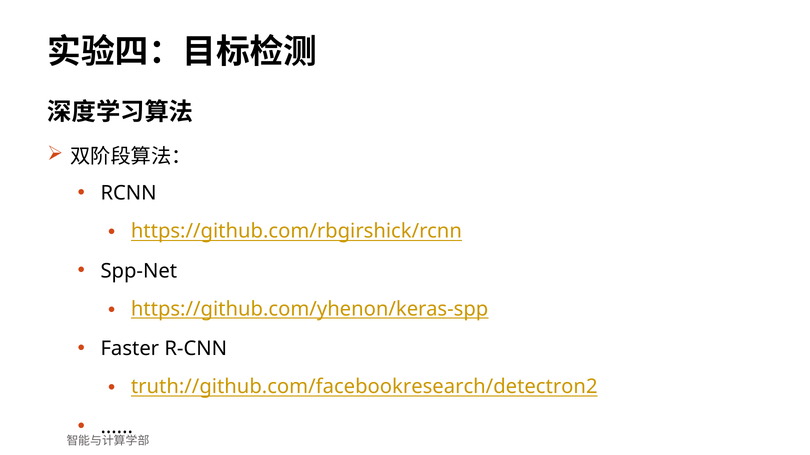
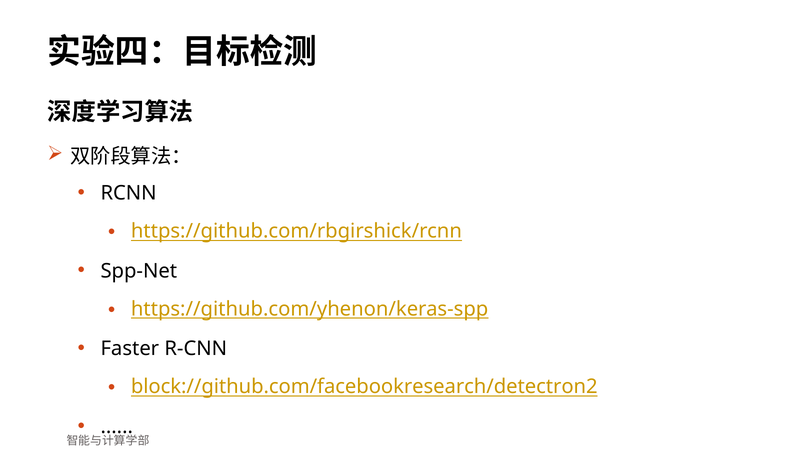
truth://github.com/facebookresearch/detectron2: truth://github.com/facebookresearch/detectron2 -> block://github.com/facebookresearch/detectron2
